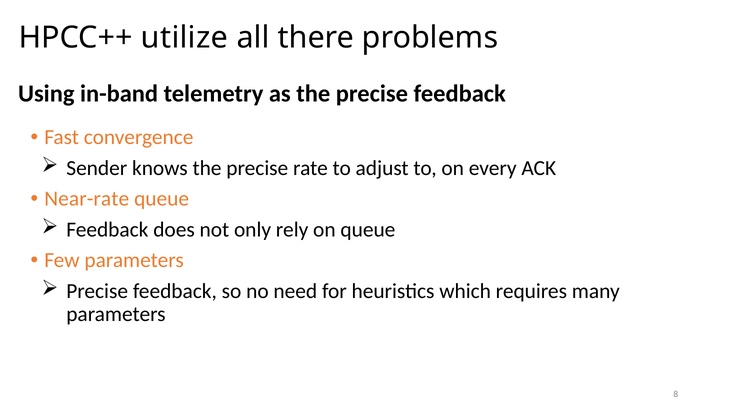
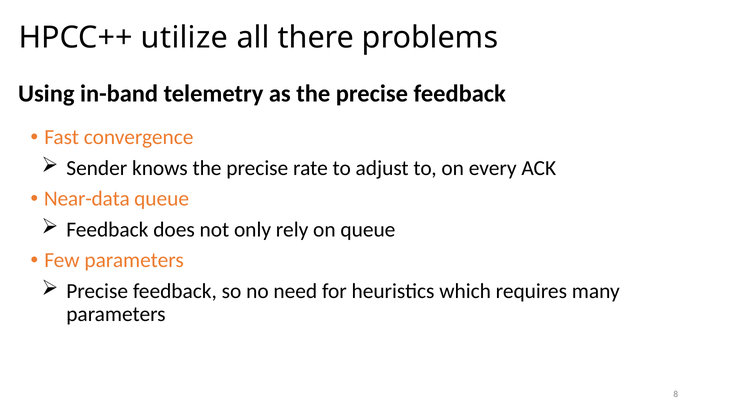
Near-rate: Near-rate -> Near-data
